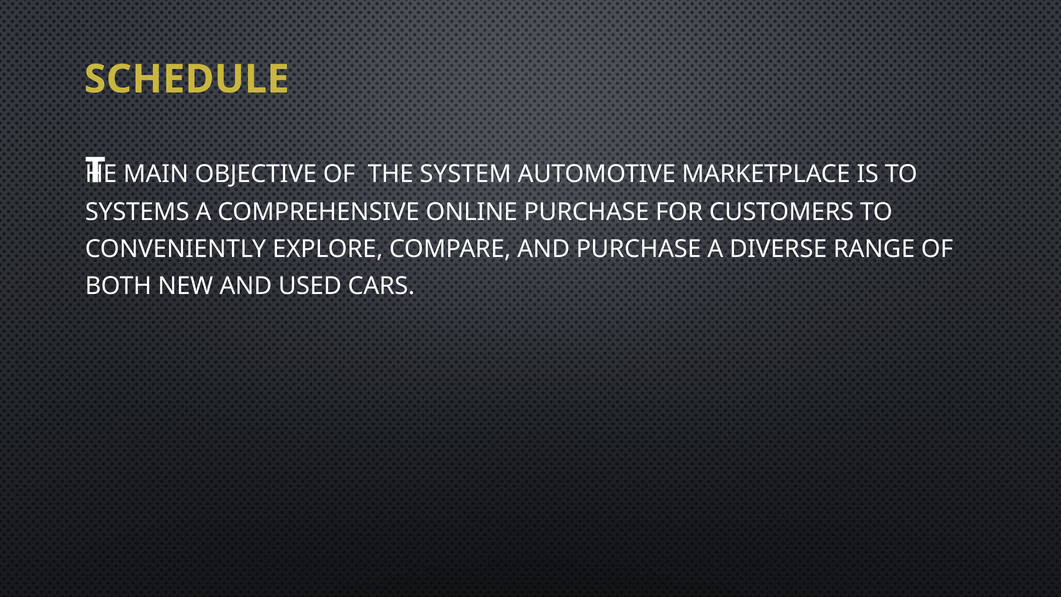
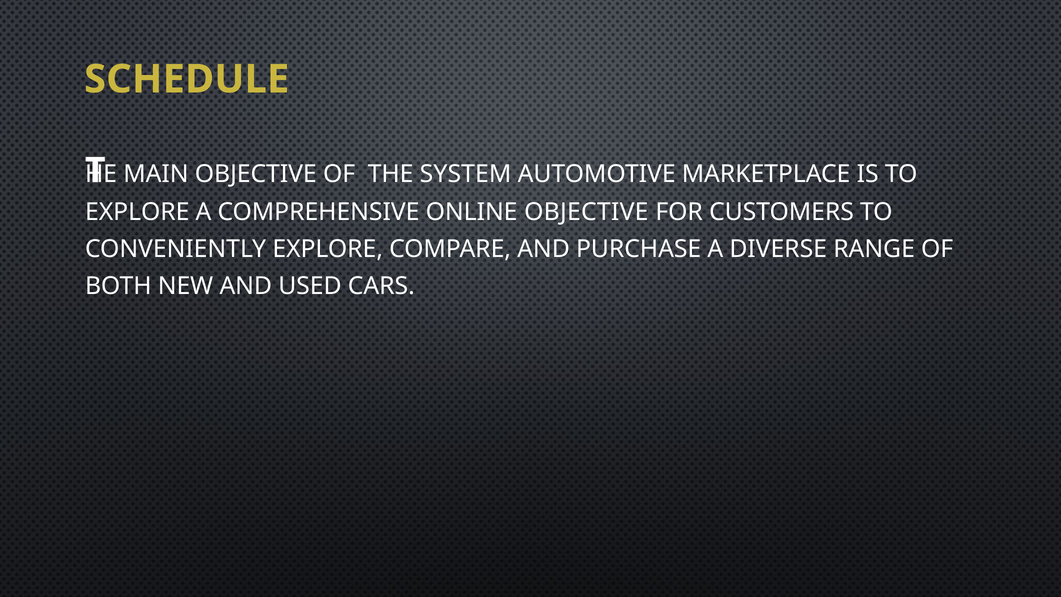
SYSTEMS at (137, 212): SYSTEMS -> EXPLORE
ONLINE PURCHASE: PURCHASE -> OBJECTIVE
